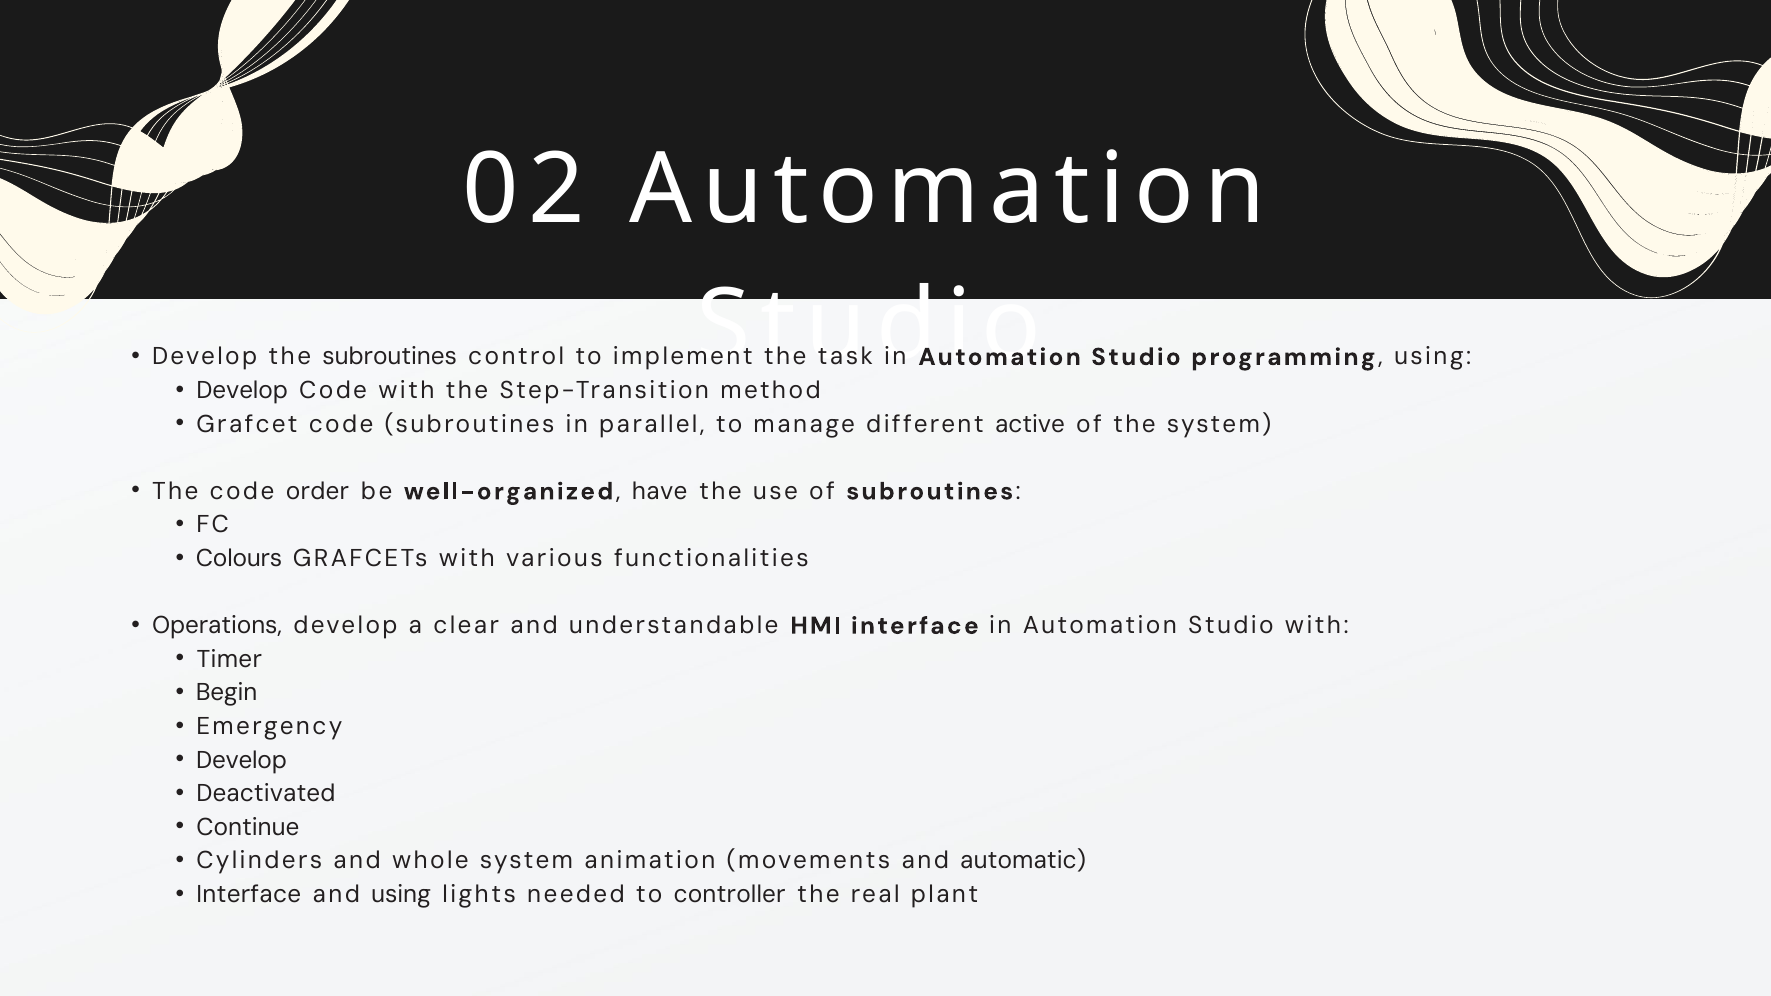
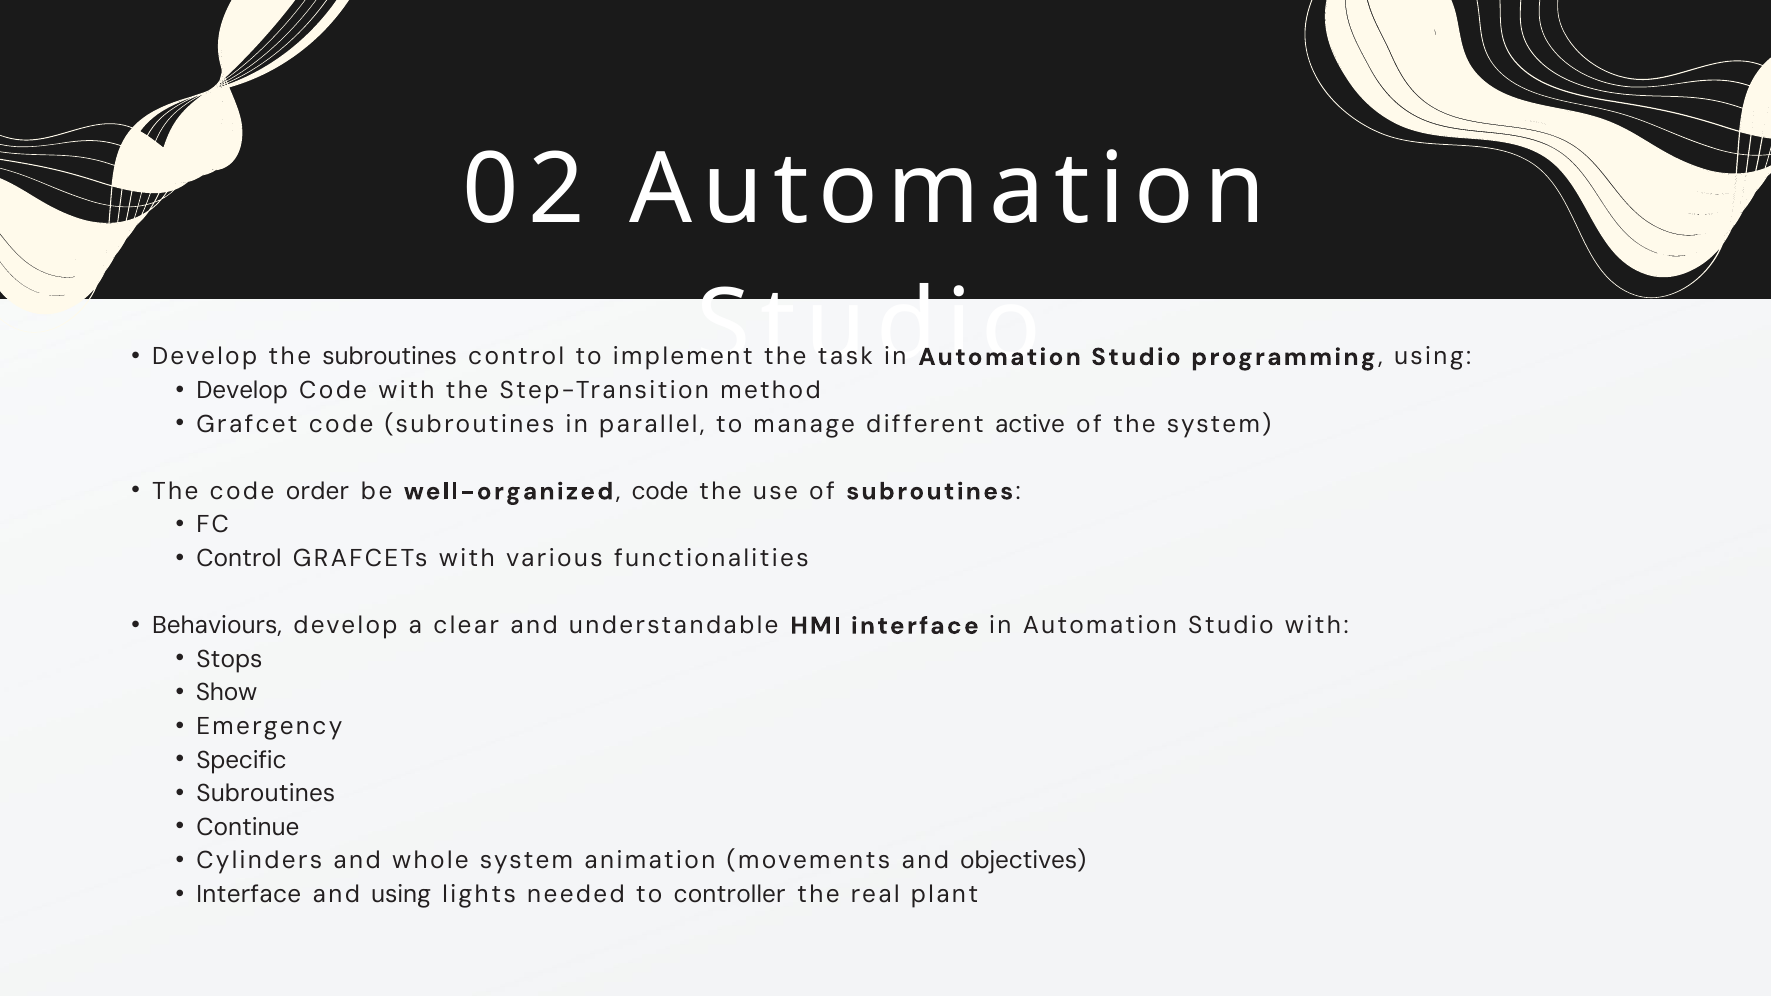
well-organized have: have -> code
Colours at (239, 559): Colours -> Control
Operations: Operations -> Behaviours
Timer: Timer -> Stops
Begin: Begin -> Show
Develop at (242, 760): Develop -> Specific
Deactivated at (266, 794): Deactivated -> Subroutines
automatic: automatic -> objectives
